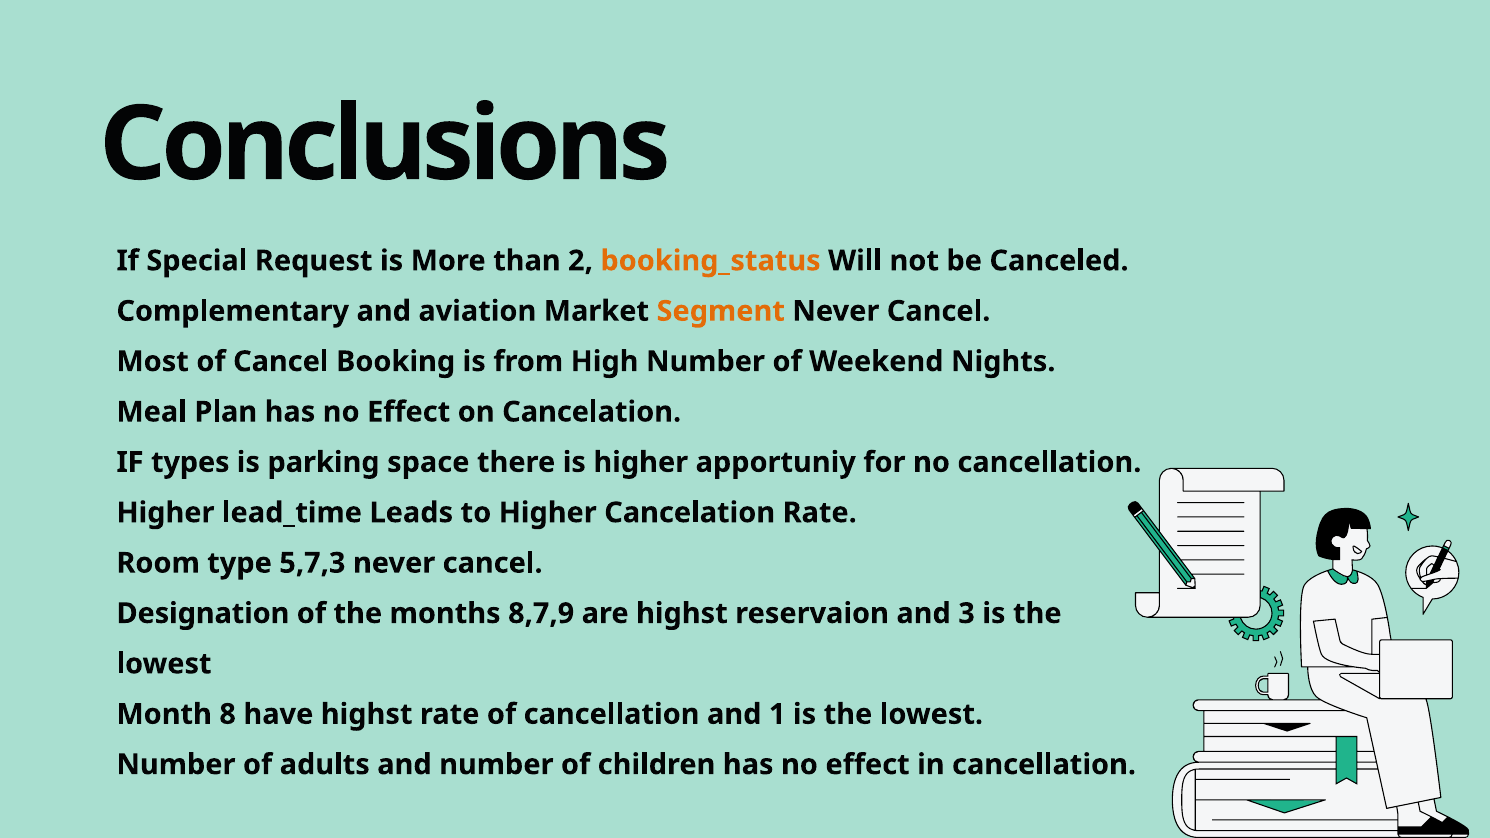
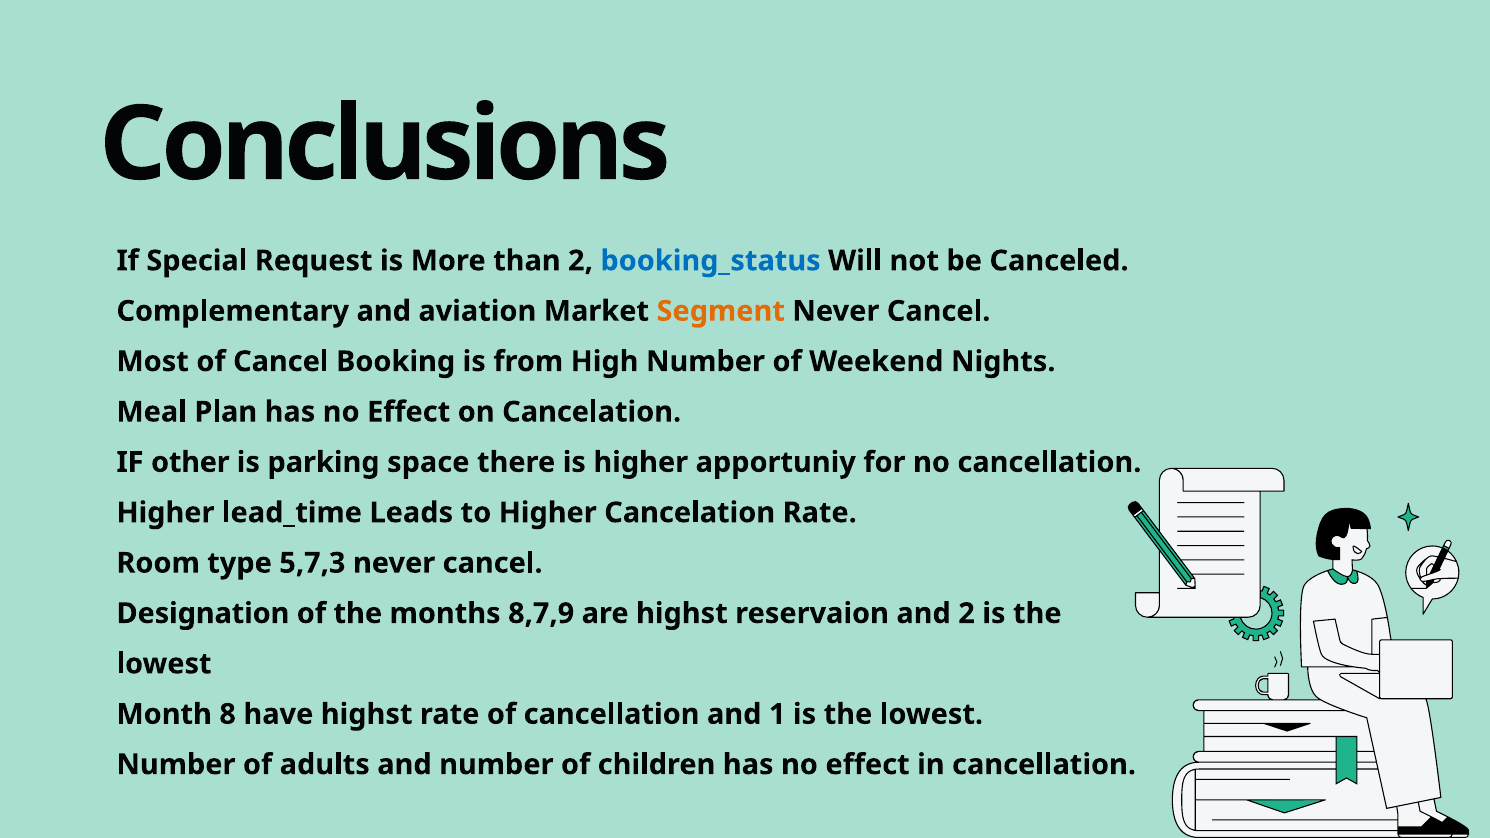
booking_status colour: orange -> blue
types: types -> other
and 3: 3 -> 2
